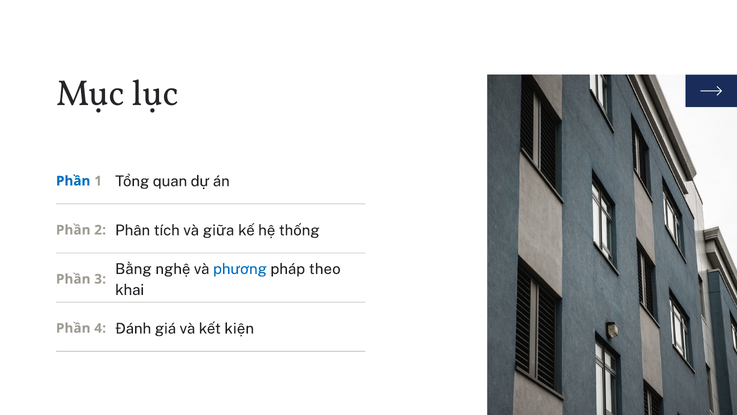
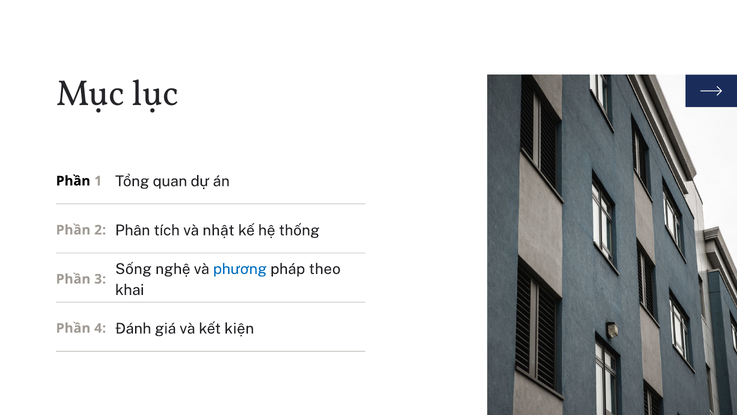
Phần at (73, 181) colour: blue -> black
giữa: giữa -> nhật
Bằng: Bằng -> Sống
